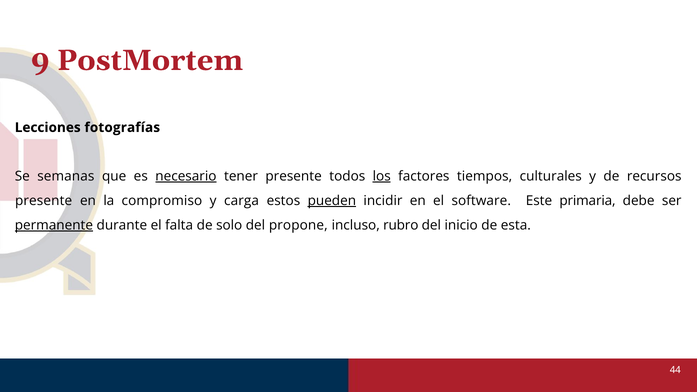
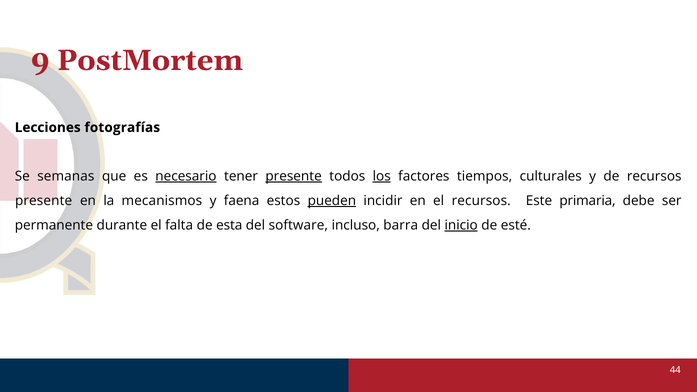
presente at (294, 176) underline: none -> present
compromiso: compromiso -> mecanismos
carga: carga -> faena
el software: software -> recursos
permanente underline: present -> none
solo: solo -> esta
propone: propone -> software
rubro: rubro -> barra
inicio underline: none -> present
esta: esta -> esté
